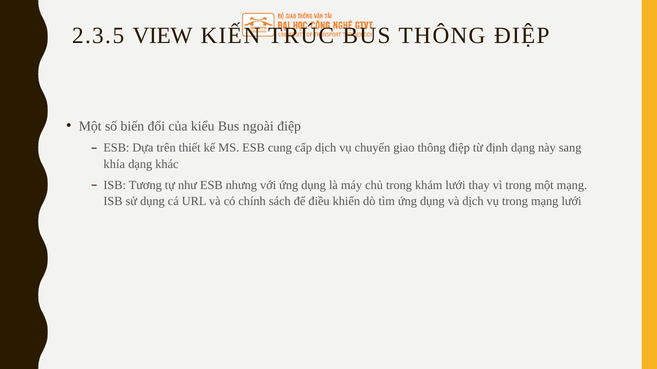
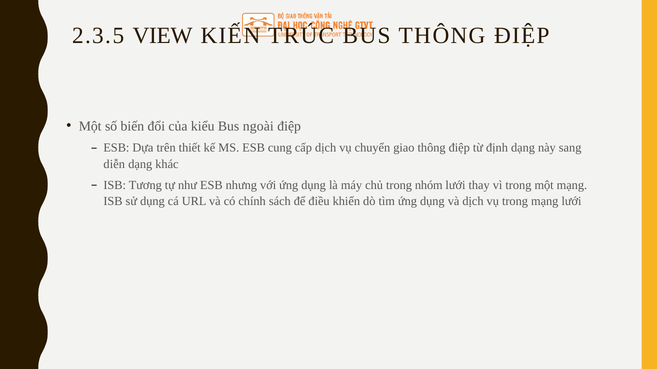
khía: khía -> diễn
khám: khám -> nhóm
